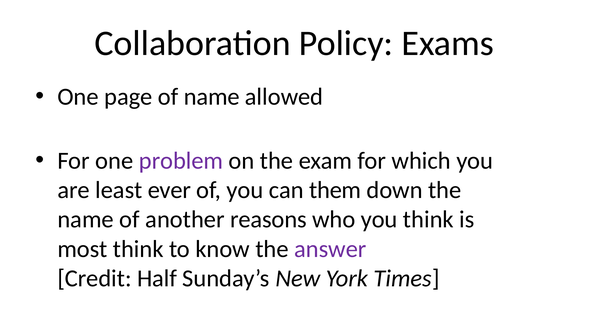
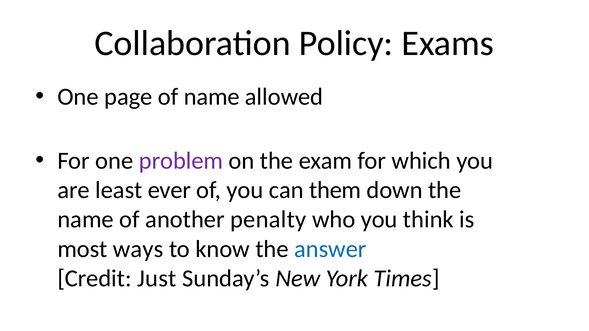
reasons: reasons -> penalty
most think: think -> ways
answer colour: purple -> blue
Half: Half -> Just
